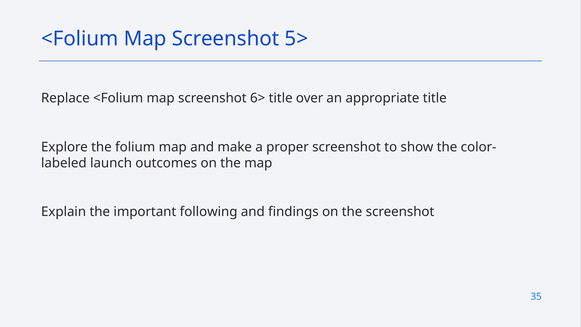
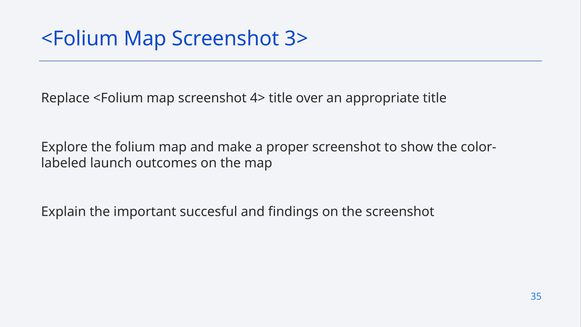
5>: 5> -> 3>
6>: 6> -> 4>
following: following -> succesful
